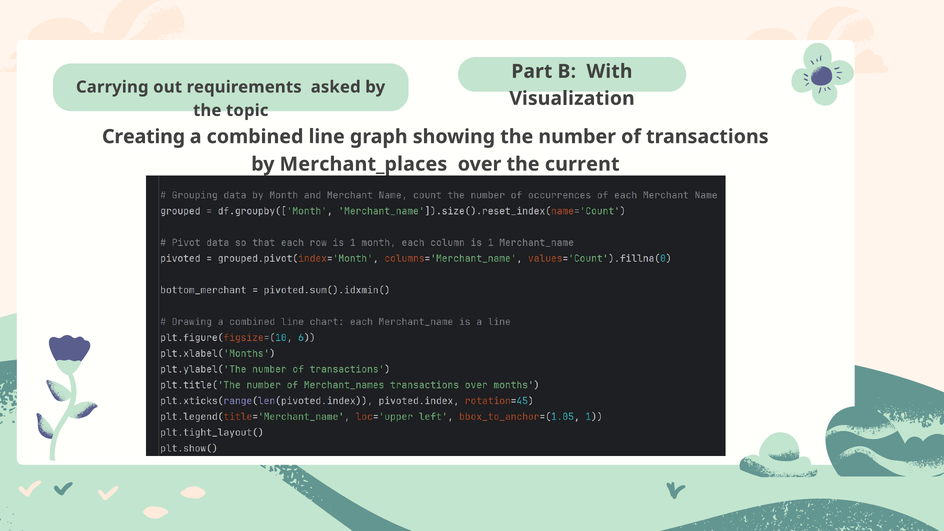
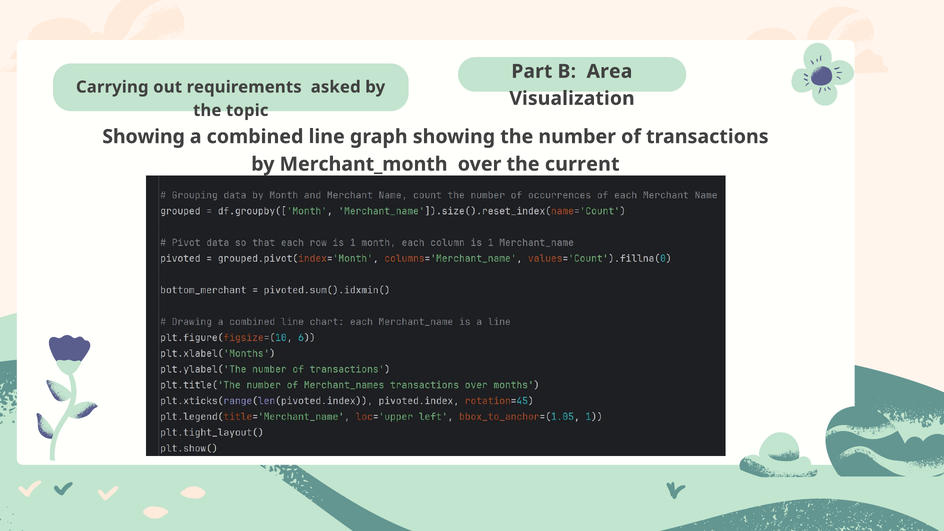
With: With -> Area
Creating at (144, 137): Creating -> Showing
Merchant_places: Merchant_places -> Merchant_month
